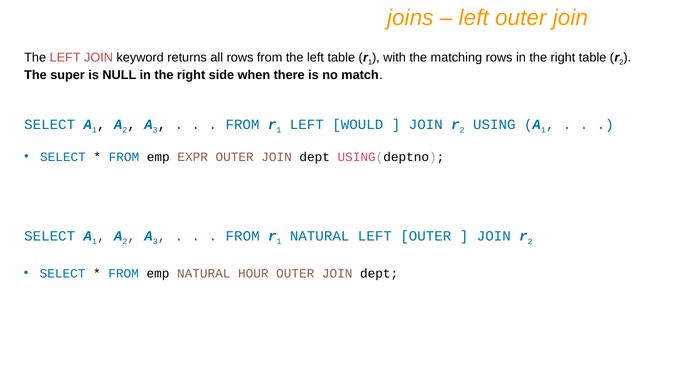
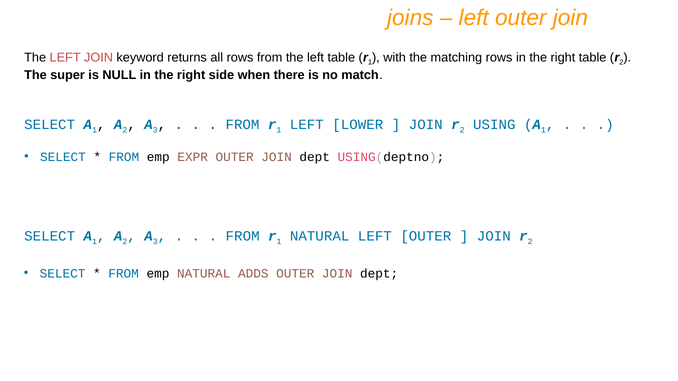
WOULD: WOULD -> LOWER
HOUR: HOUR -> ADDS
